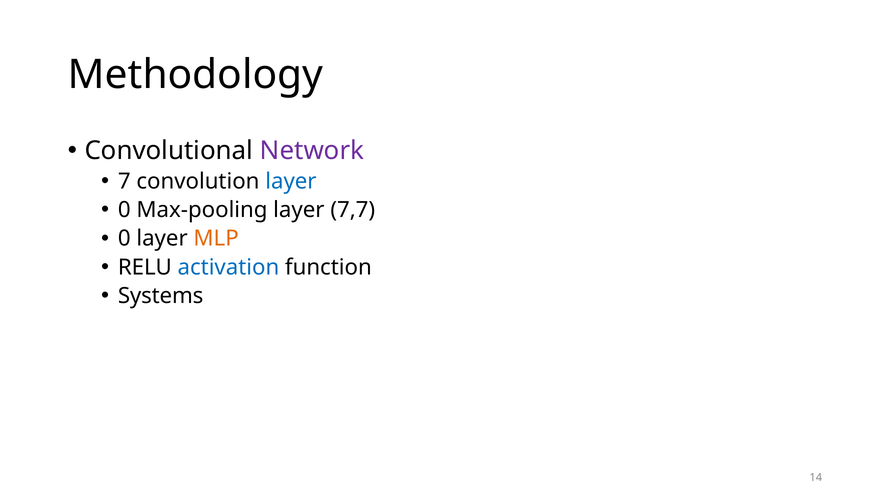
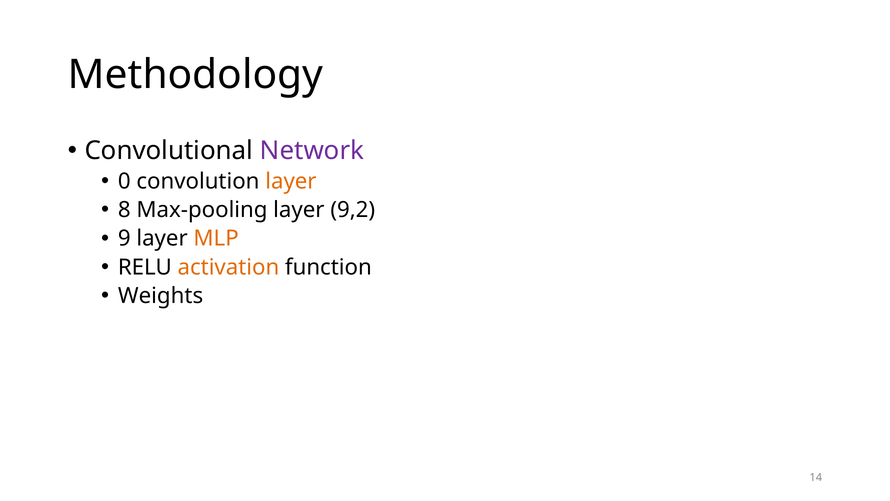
7: 7 -> 0
layer at (291, 181) colour: blue -> orange
0 at (124, 210): 0 -> 8
7,7: 7,7 -> 9,2
0 at (124, 238): 0 -> 9
activation colour: blue -> orange
Systems: Systems -> Weights
